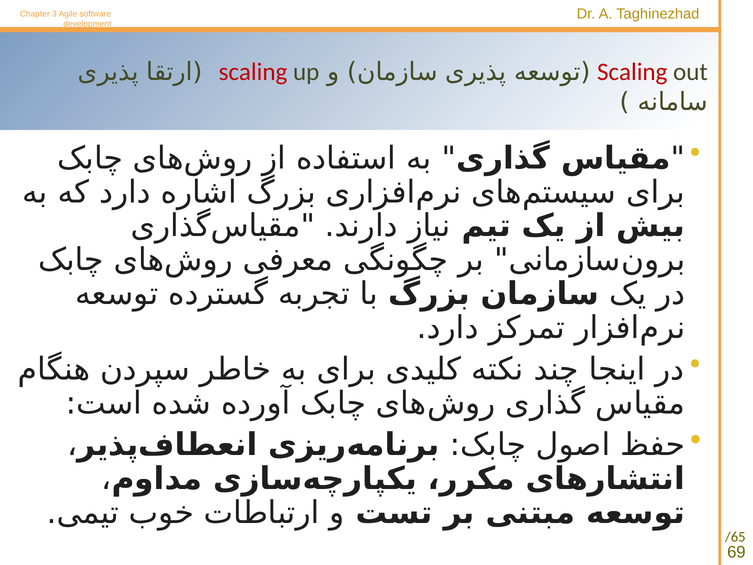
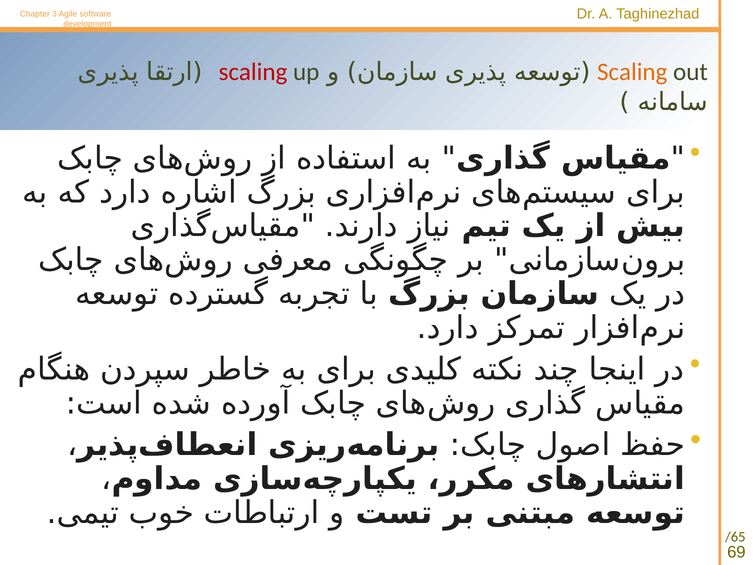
Scaling at (632, 72) colour: red -> orange
